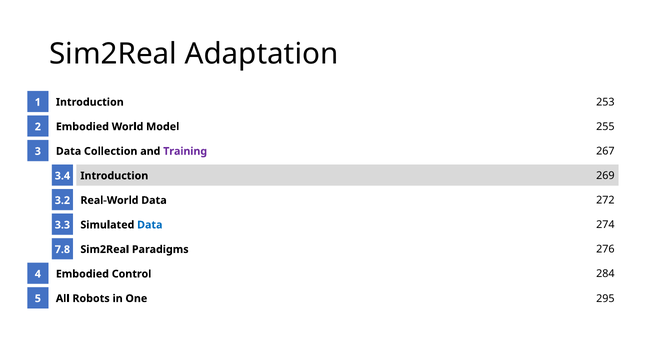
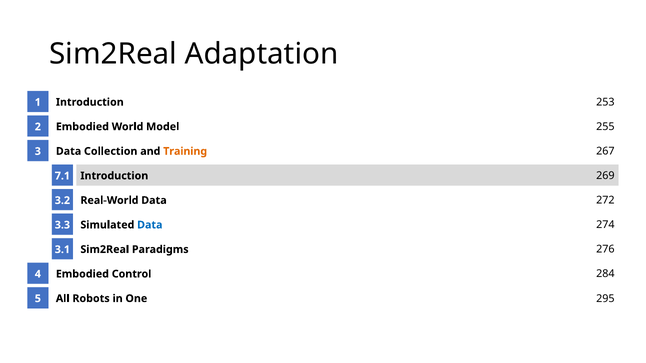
Training colour: purple -> orange
3.4: 3.4 -> 7.1
7.8: 7.8 -> 3.1
